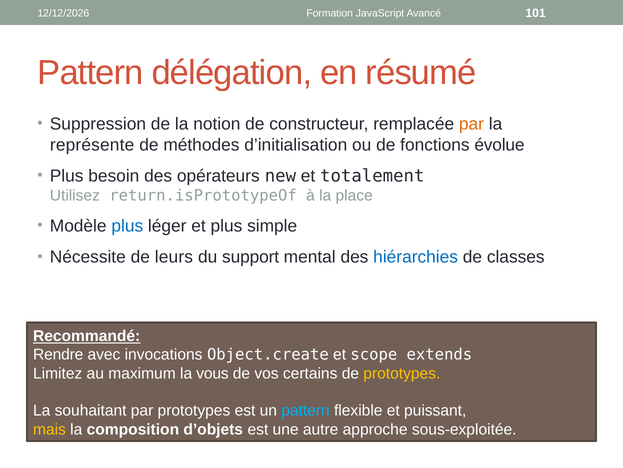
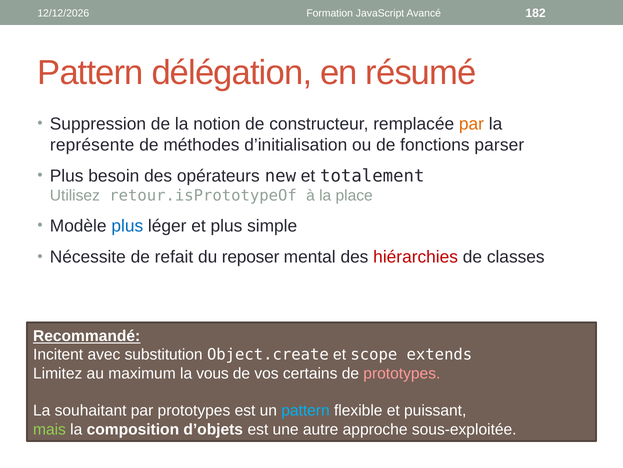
101: 101 -> 182
évolue: évolue -> parser
return.isPrototypeOf: return.isPrototypeOf -> retour.isPrototypeOf
leurs: leurs -> refait
support: support -> reposer
hiérarchies colour: blue -> red
Rendre: Rendre -> Incitent
invocations: invocations -> substitution
prototypes at (402, 373) colour: yellow -> pink
mais colour: yellow -> light green
